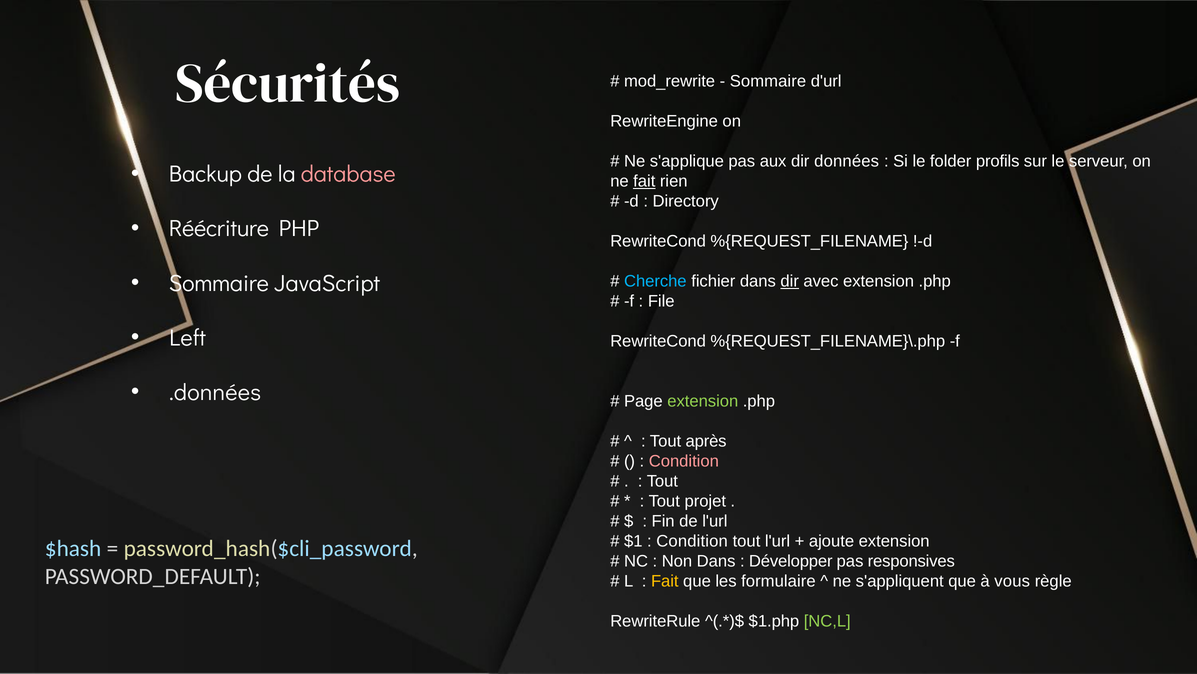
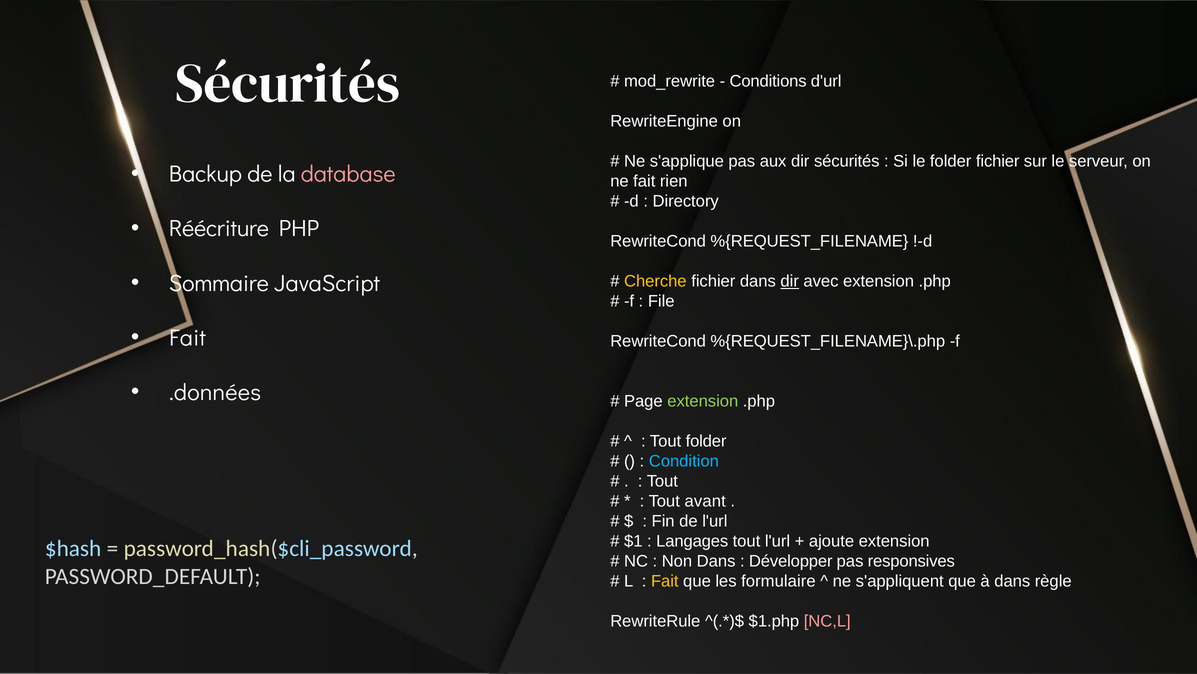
Sommaire at (768, 81): Sommaire -> Conditions
dir données: données -> sécurités
folder profils: profils -> fichier
fait at (644, 181) underline: present -> none
Cherche colour: light blue -> yellow
Left at (188, 338): Left -> Fait
Tout après: après -> folder
Condition at (684, 461) colour: pink -> light blue
projet: projet -> avant
Condition at (692, 541): Condition -> Langages
à vous: vous -> dans
NC,L colour: light green -> pink
